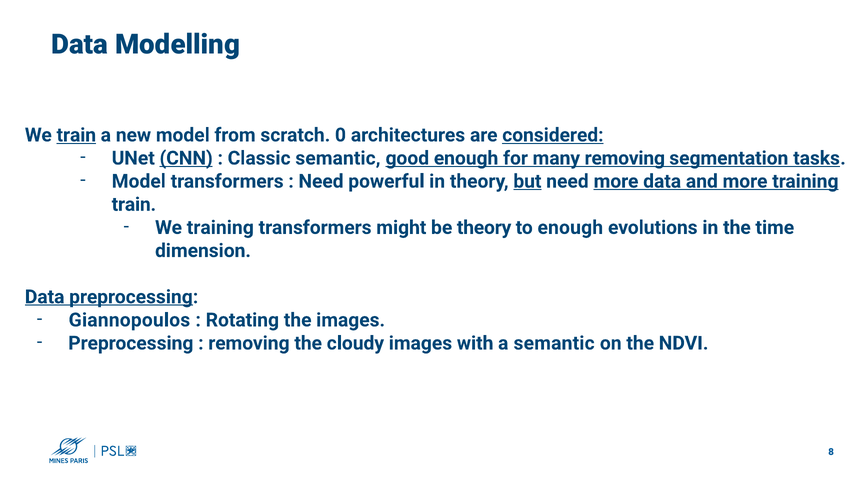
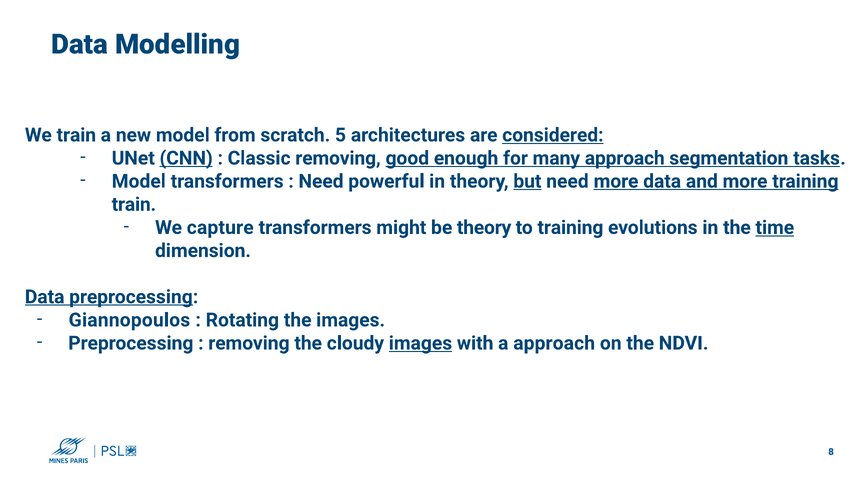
train at (76, 135) underline: present -> none
0: 0 -> 5
Classic semantic: semantic -> removing
many removing: removing -> approach
We training: training -> capture
to enough: enough -> training
time underline: none -> present
images at (420, 343) underline: none -> present
a semantic: semantic -> approach
